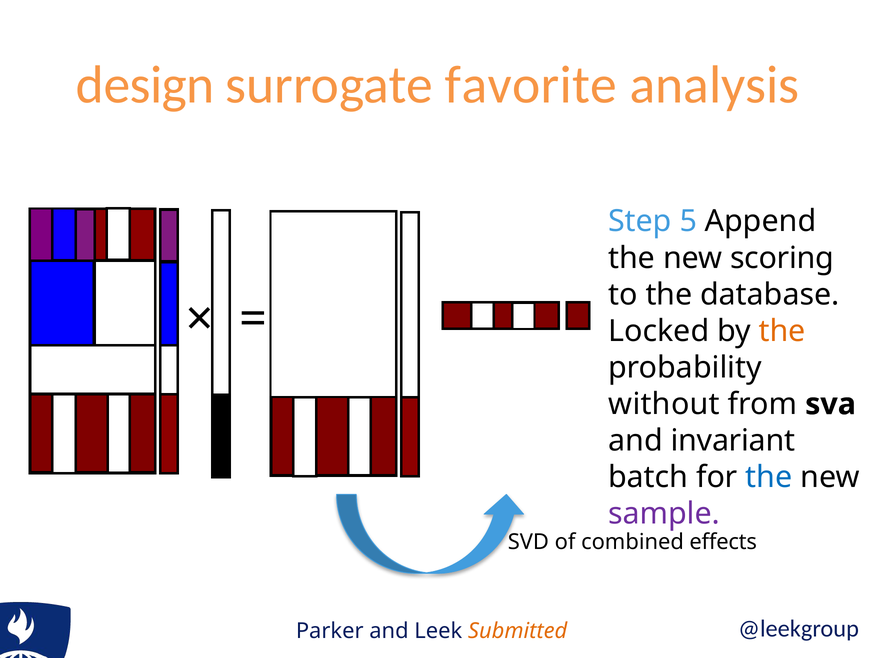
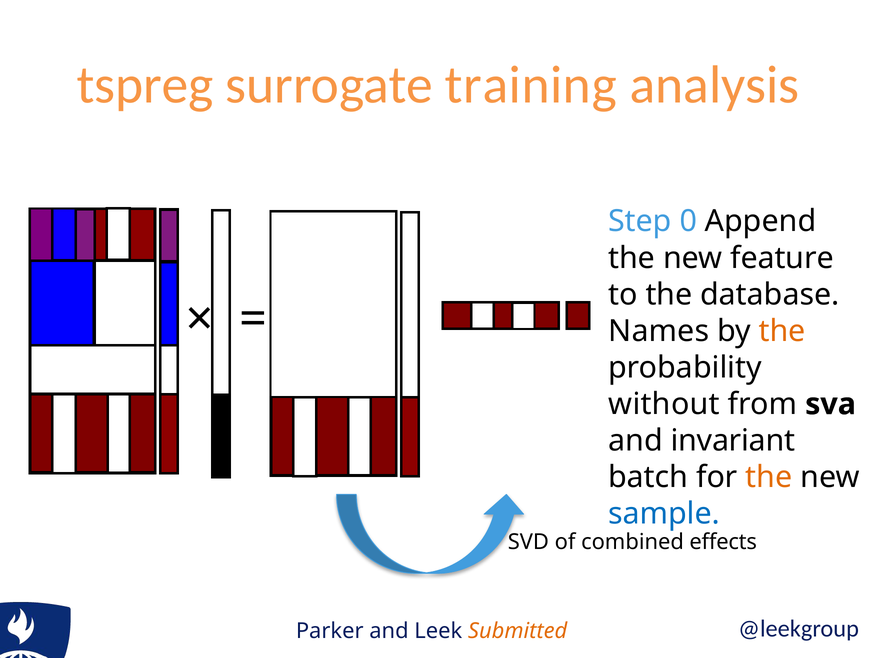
design: design -> tspreg
favorite: favorite -> training
5: 5 -> 0
scoring: scoring -> feature
Locked: Locked -> Names
the at (769, 477) colour: blue -> orange
sample colour: purple -> blue
